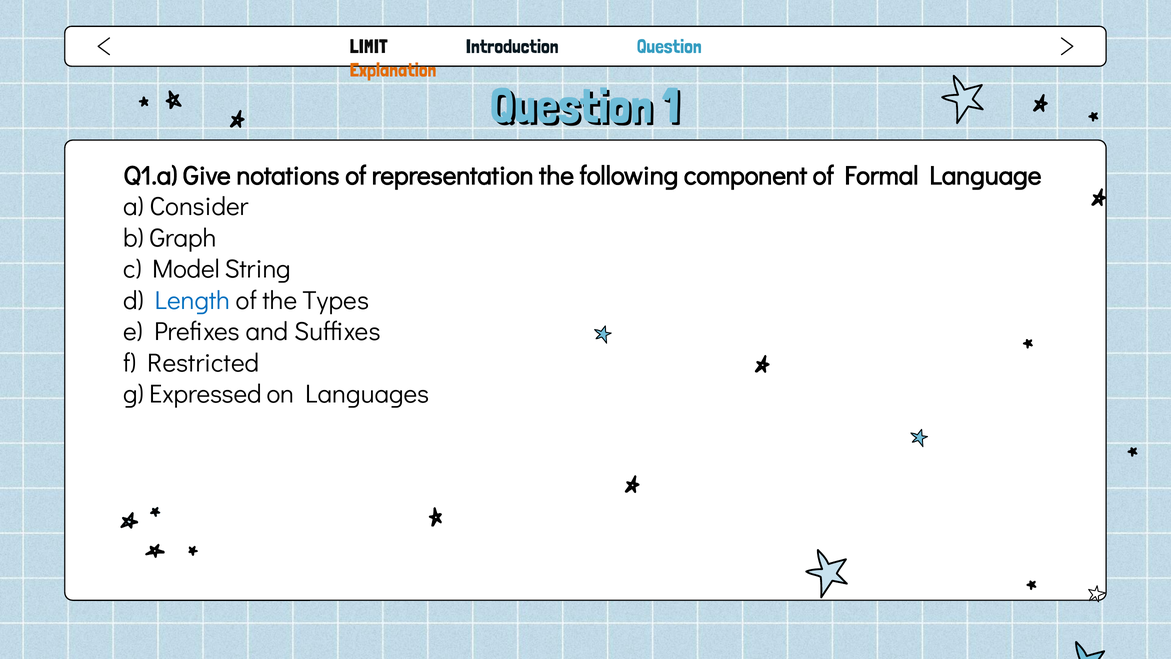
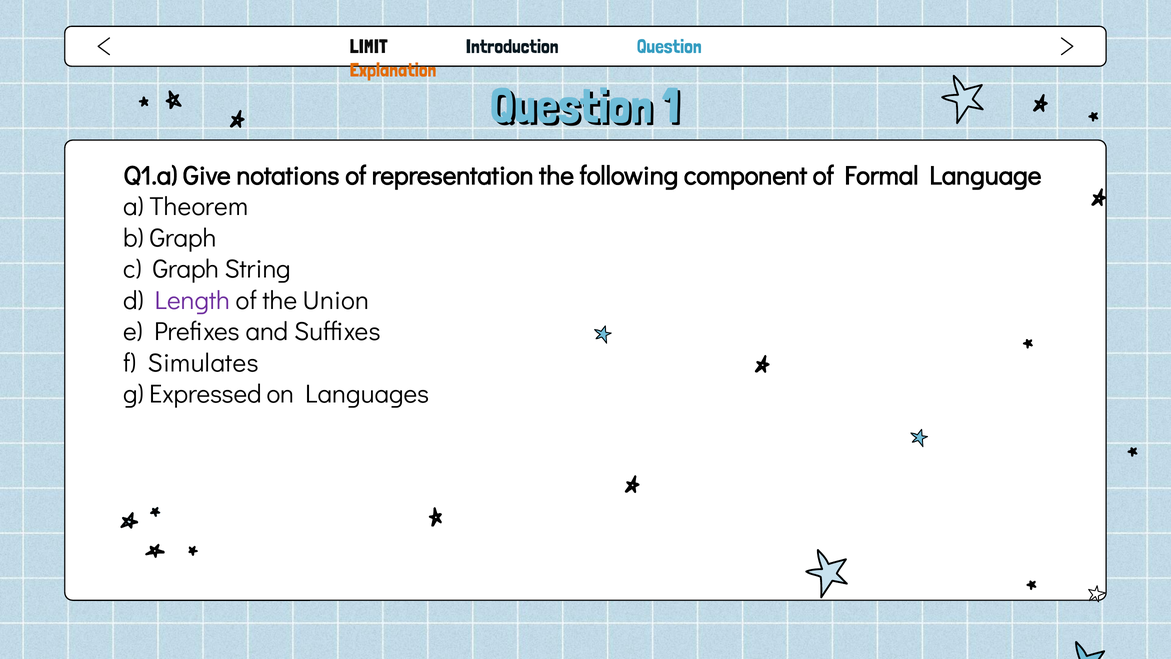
Consider: Consider -> Theorem
c Model: Model -> Graph
Length colour: blue -> purple
Types: Types -> Union
Restricted: Restricted -> Simulates
